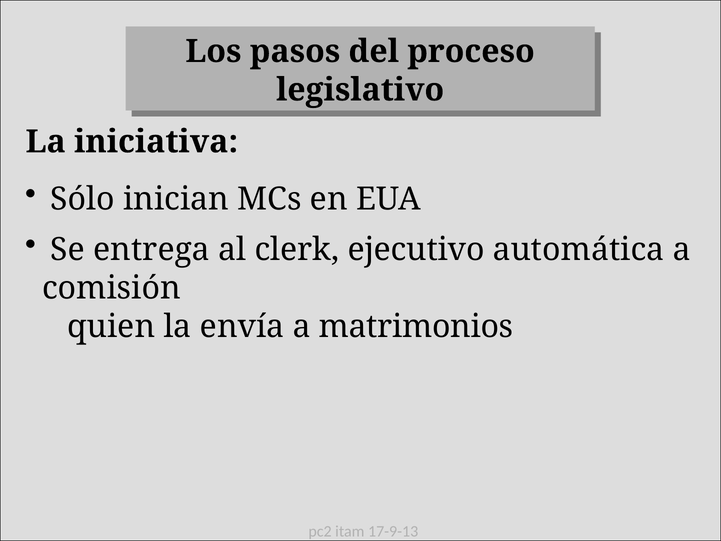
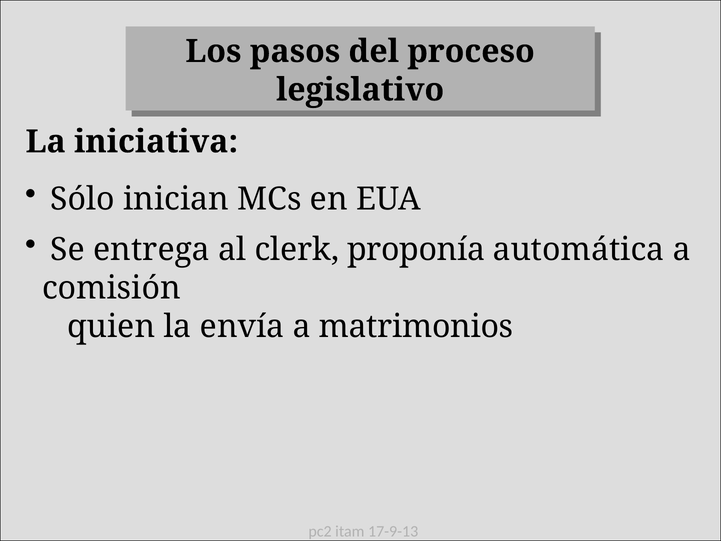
ejecutivo: ejecutivo -> proponía
